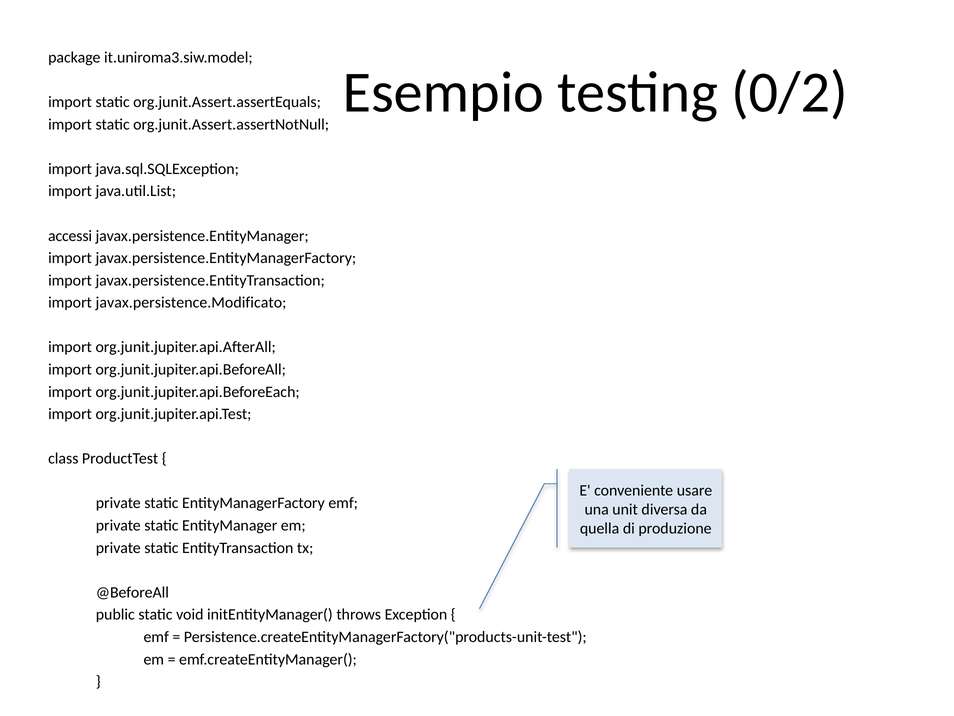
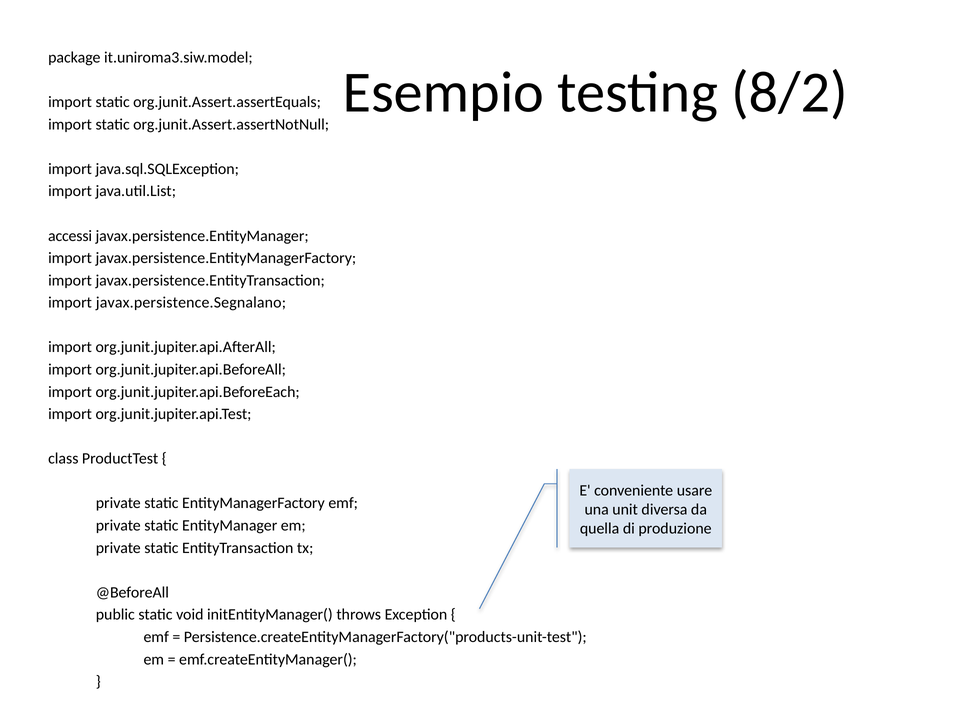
0/2: 0/2 -> 8/2
javax.persistence.Modificato: javax.persistence.Modificato -> javax.persistence.Segnalano
